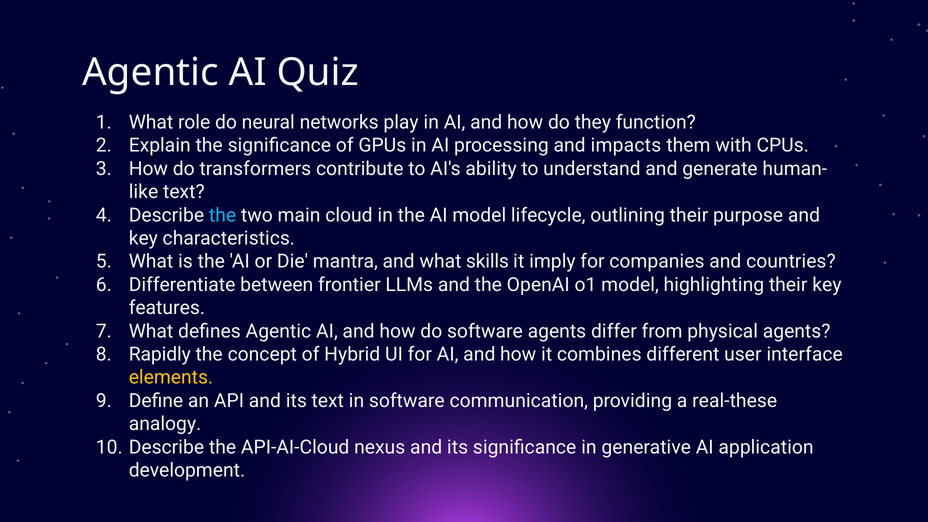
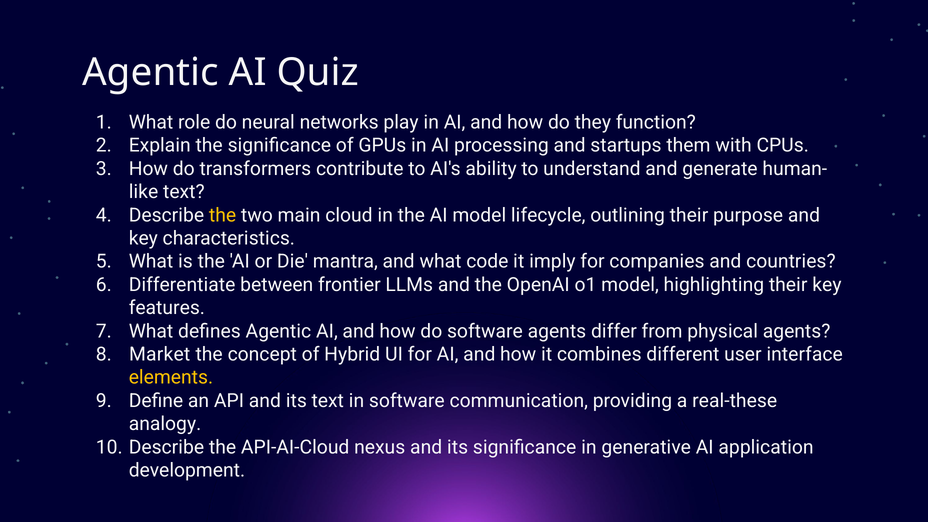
impacts: impacts -> startups
the at (223, 215) colour: light blue -> yellow
skills: skills -> code
Rapidly: Rapidly -> Market
